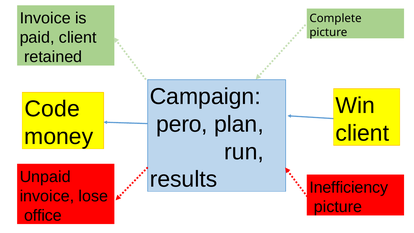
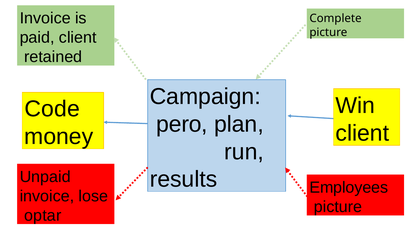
Inefficiency: Inefficiency -> Employees
office: office -> optar
